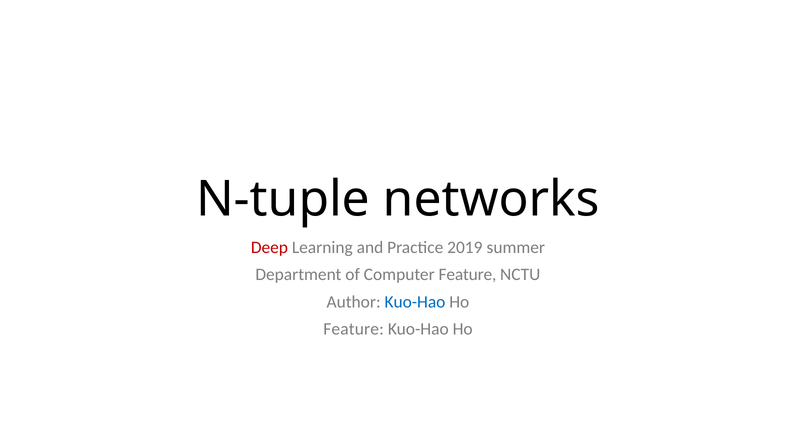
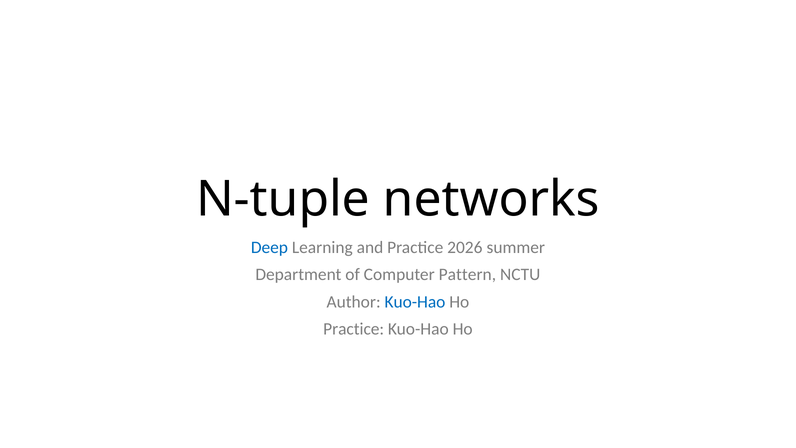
Deep colour: red -> blue
2019: 2019 -> 2026
Computer Feature: Feature -> Pattern
Feature at (354, 329): Feature -> Practice
